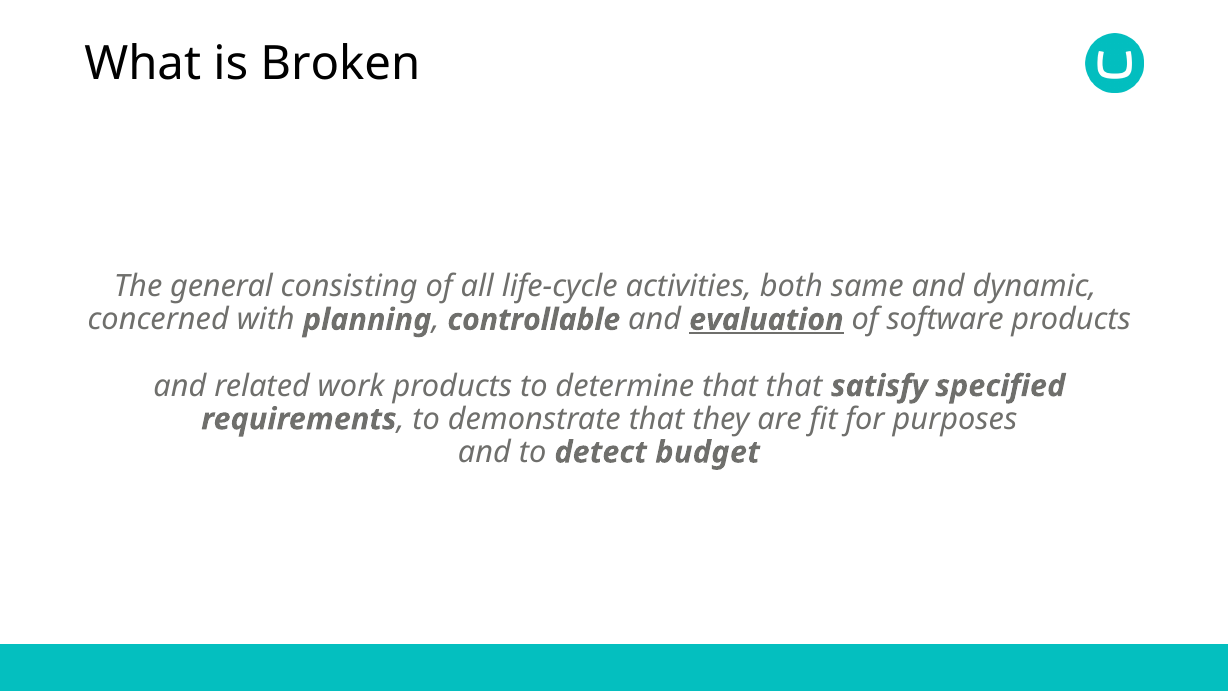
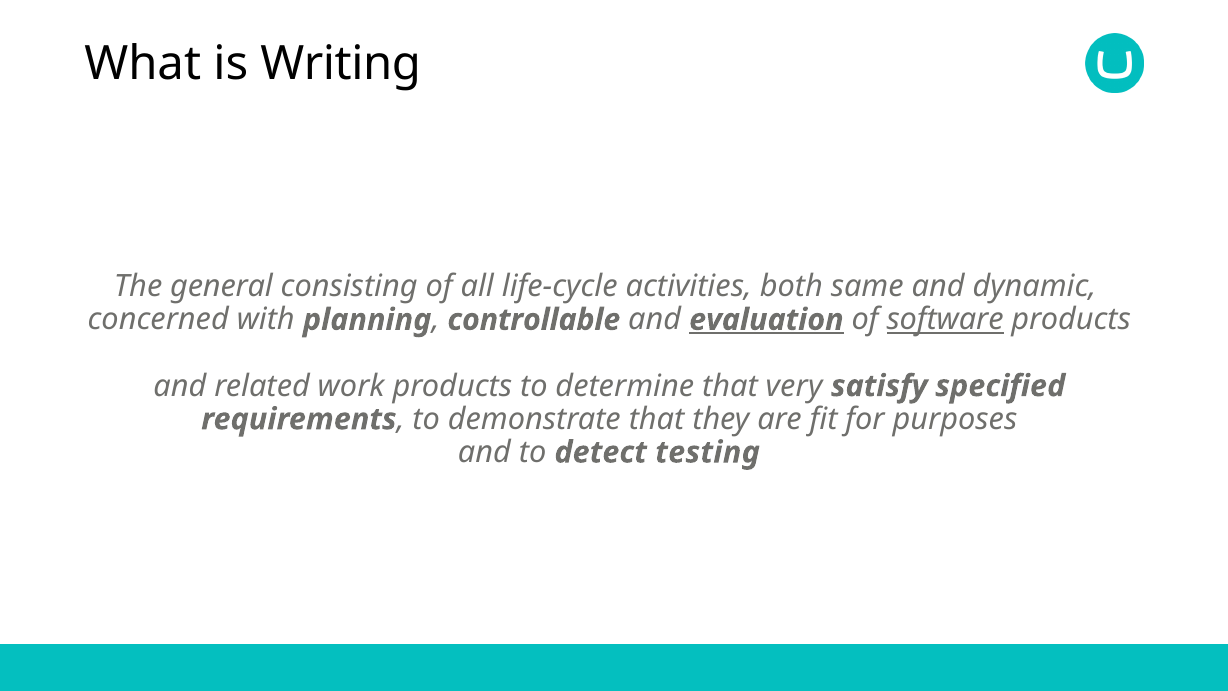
Broken: Broken -> Writing
software underline: none -> present
that that: that -> very
budget: budget -> testing
